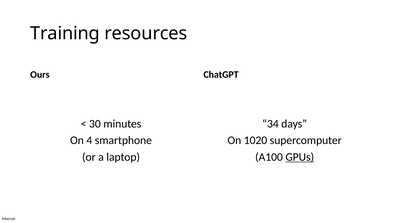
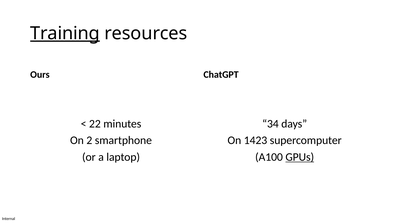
Training underline: none -> present
30: 30 -> 22
4: 4 -> 2
1020: 1020 -> 1423
